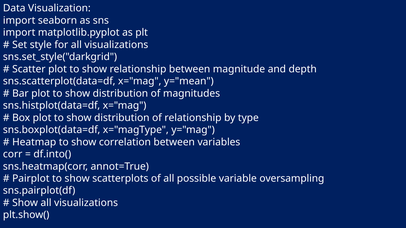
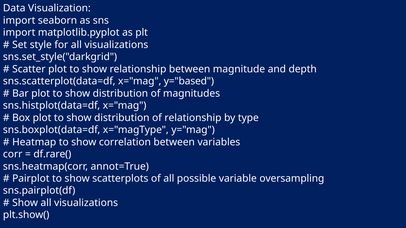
y="mean: y="mean -> y="based
df.into(: df.into( -> df.rare(
